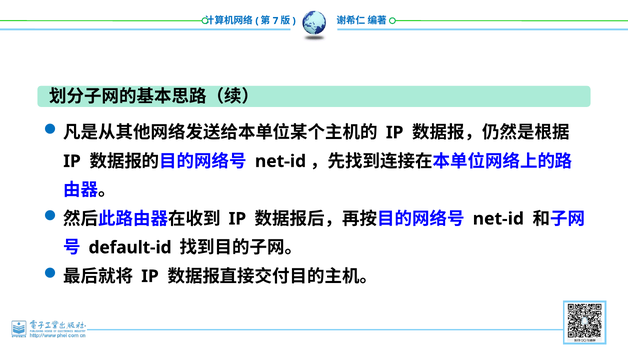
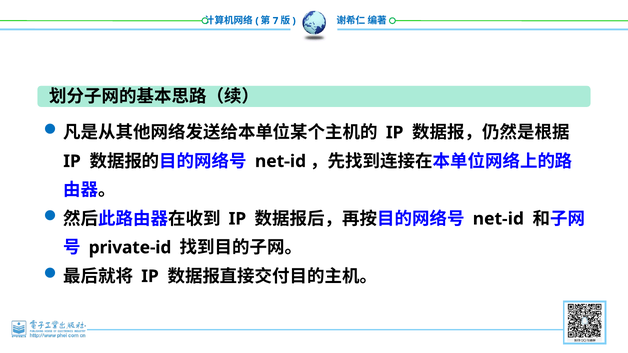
default-id: default-id -> private-id
